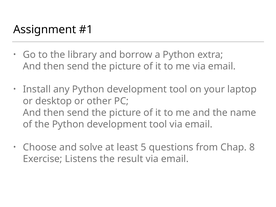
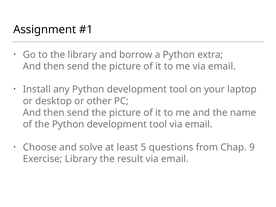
8: 8 -> 9
Exercise Listens: Listens -> Library
